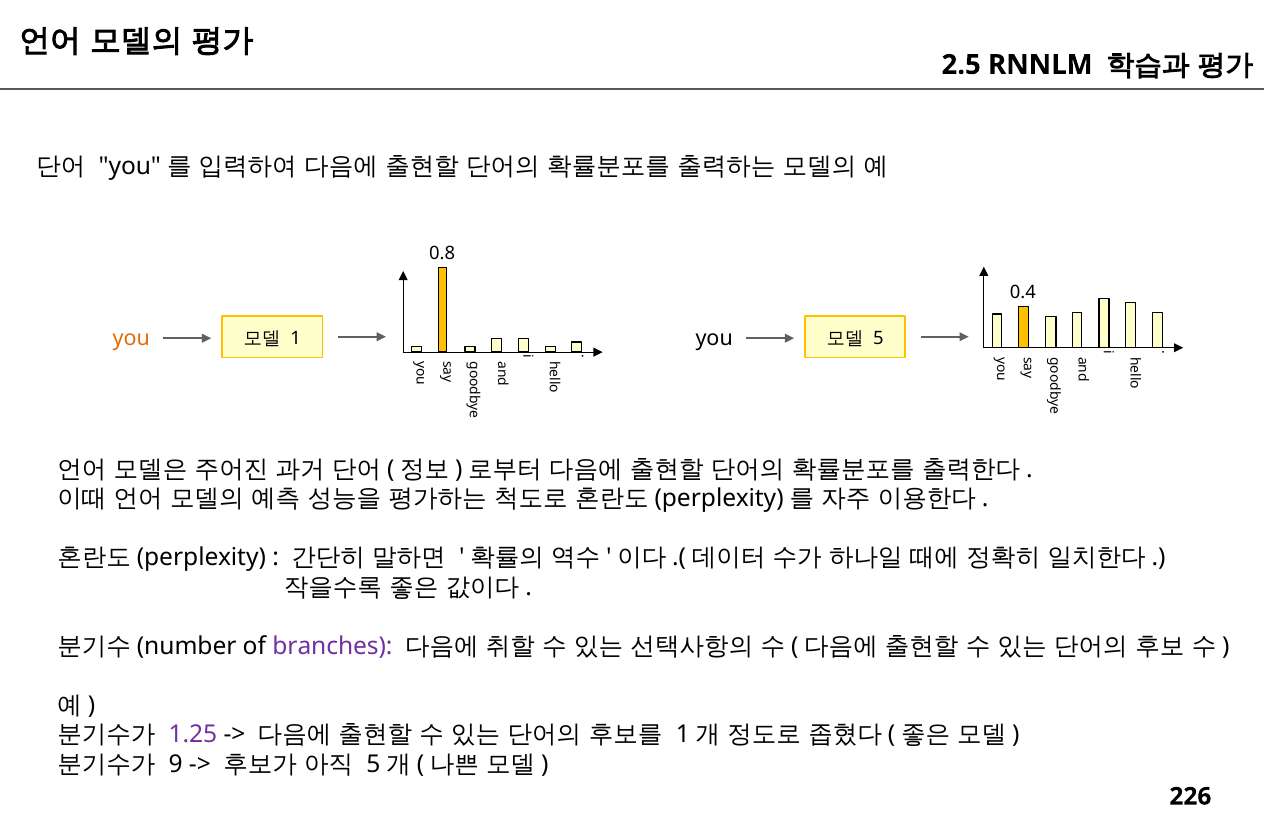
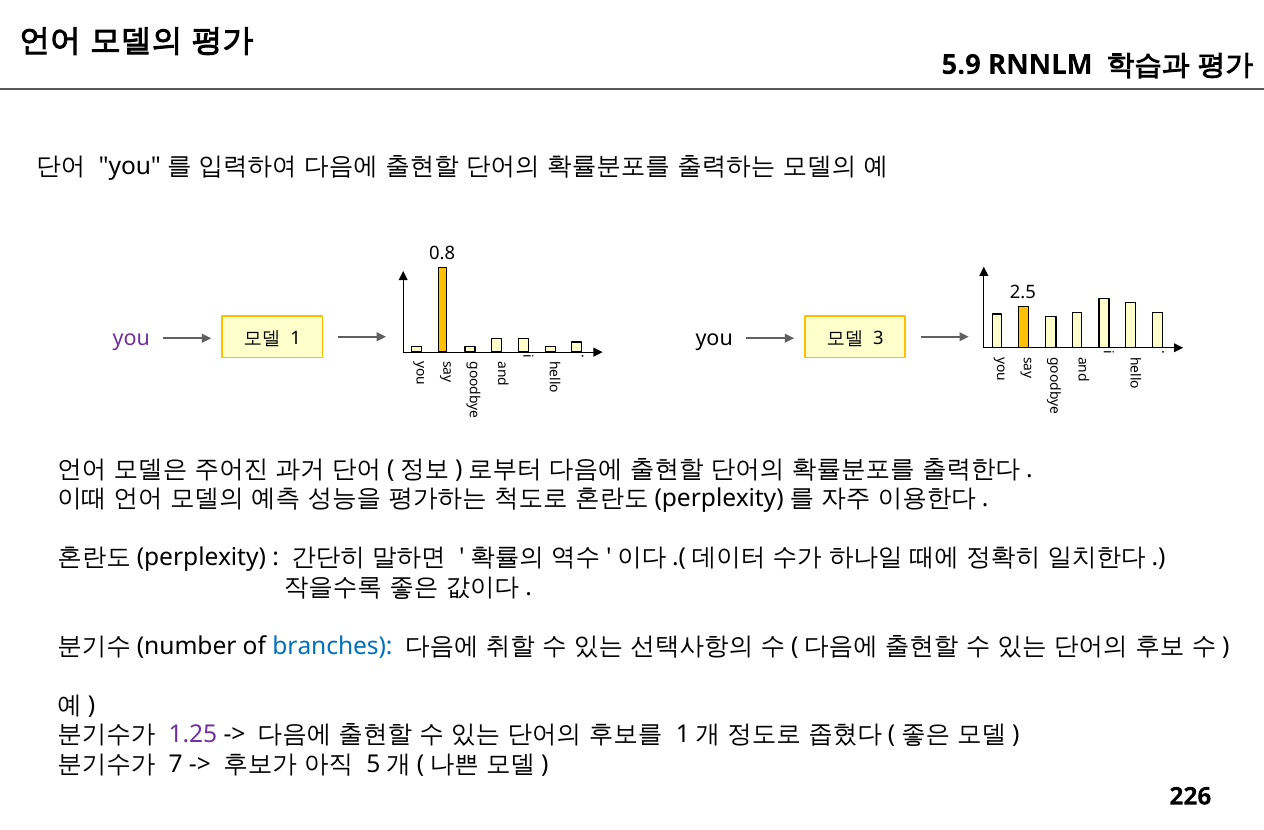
2.5: 2.5 -> 5.9
0.4: 0.4 -> 2.5
5: 5 -> 3
you at (131, 338) colour: orange -> purple
branches colour: purple -> blue
9: 9 -> 7
